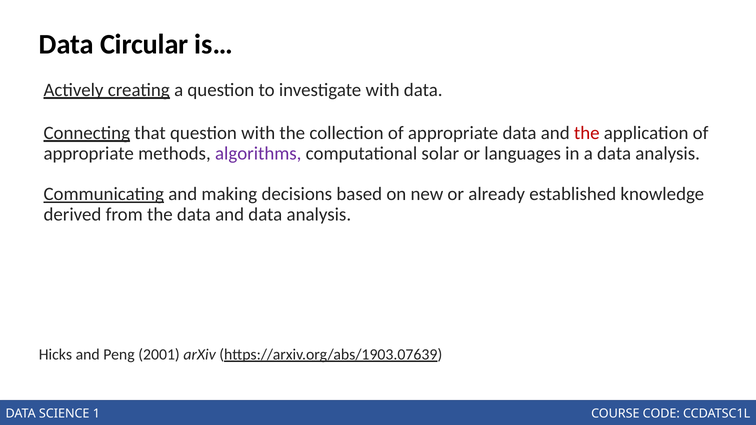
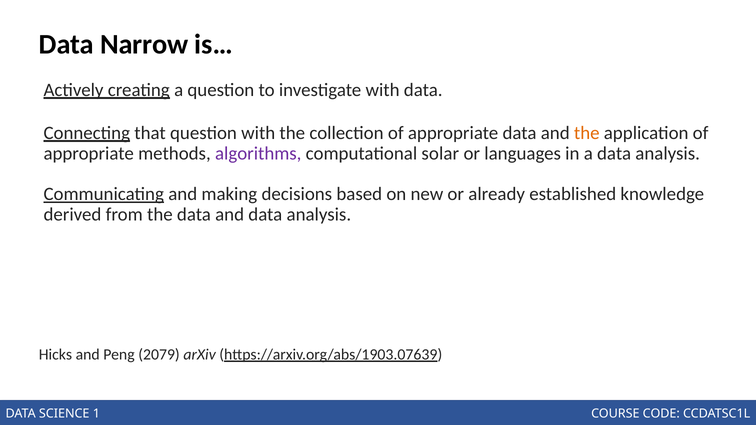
Circular: Circular -> Narrow
the at (587, 133) colour: red -> orange
2001: 2001 -> 2079
